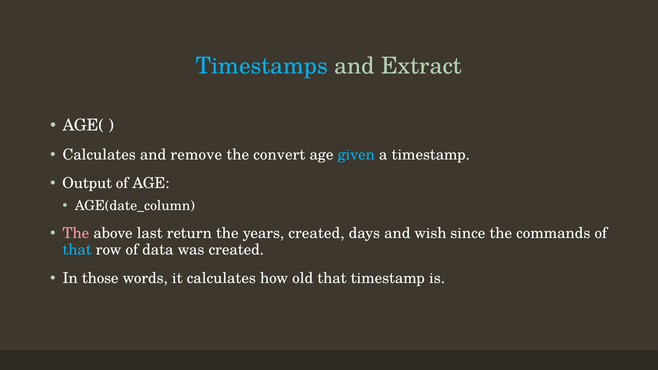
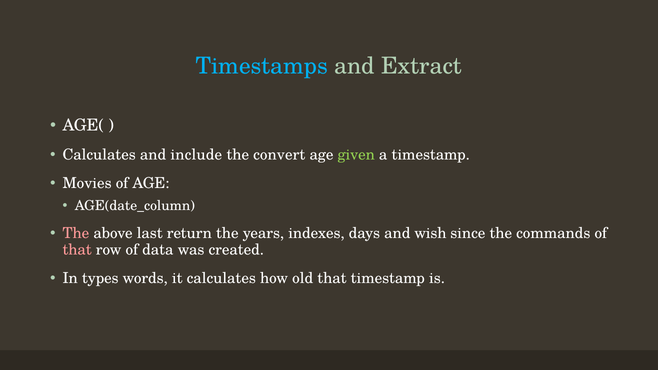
remove: remove -> include
given colour: light blue -> light green
Output: Output -> Movies
years created: created -> indexes
that at (77, 250) colour: light blue -> pink
those: those -> types
